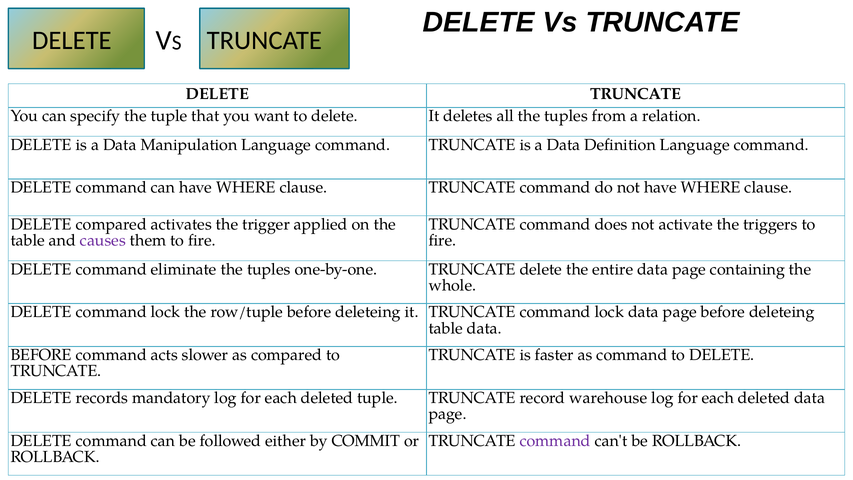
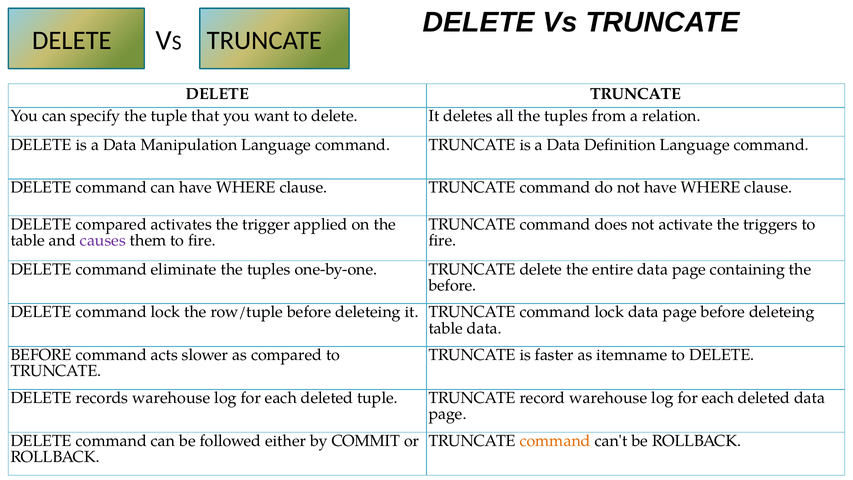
whole at (452, 285): whole -> before
as command: command -> itemname
records mandatory: mandatory -> warehouse
command at (555, 441) colour: purple -> orange
